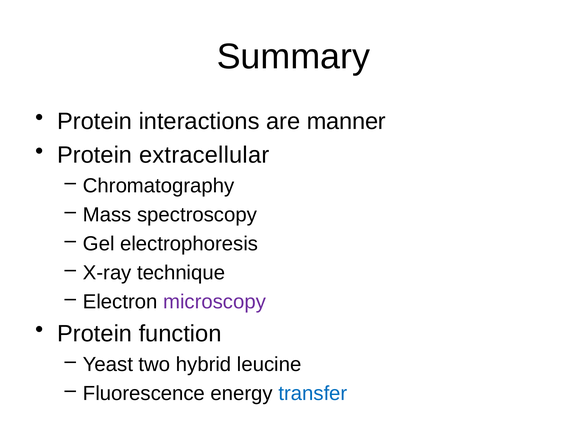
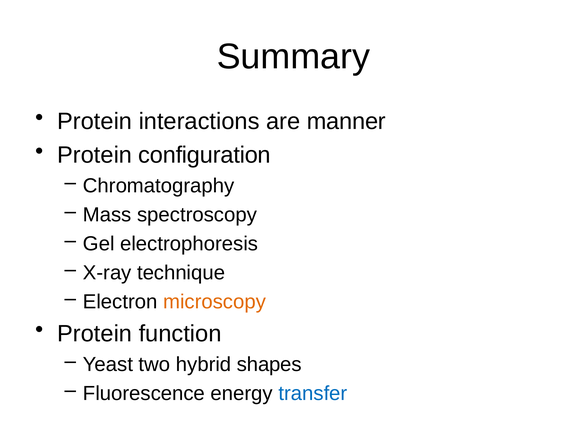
extracellular: extracellular -> configuration
microscopy colour: purple -> orange
leucine: leucine -> shapes
